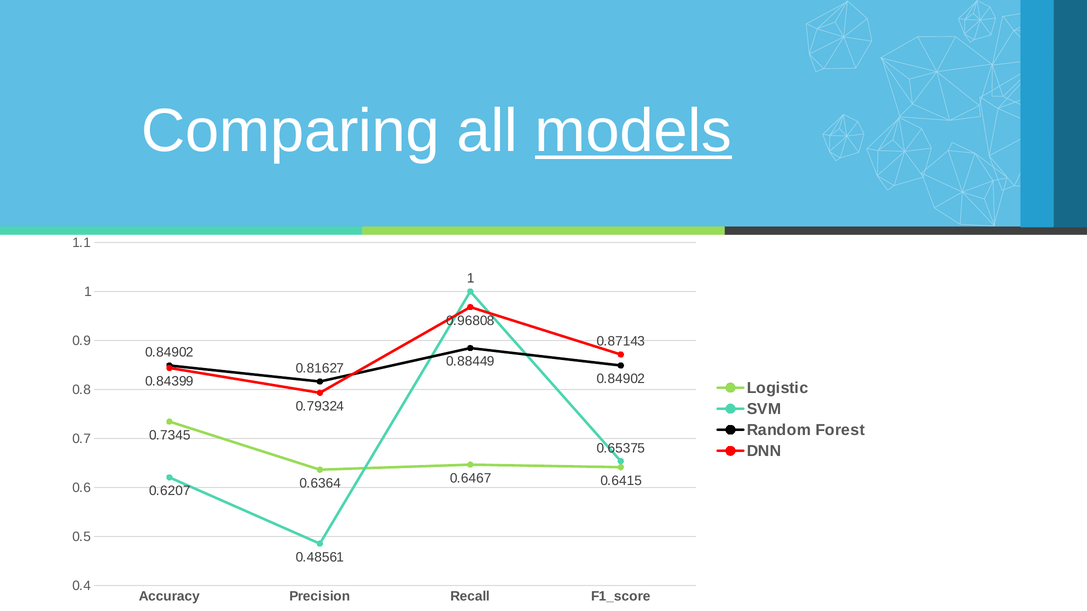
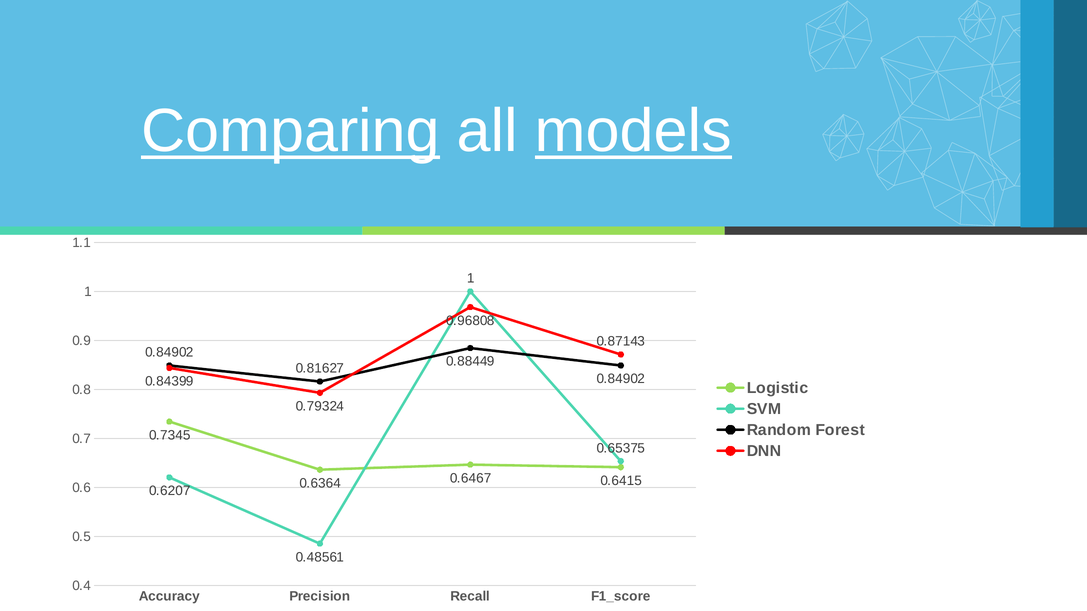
Comparing underline: none -> present
